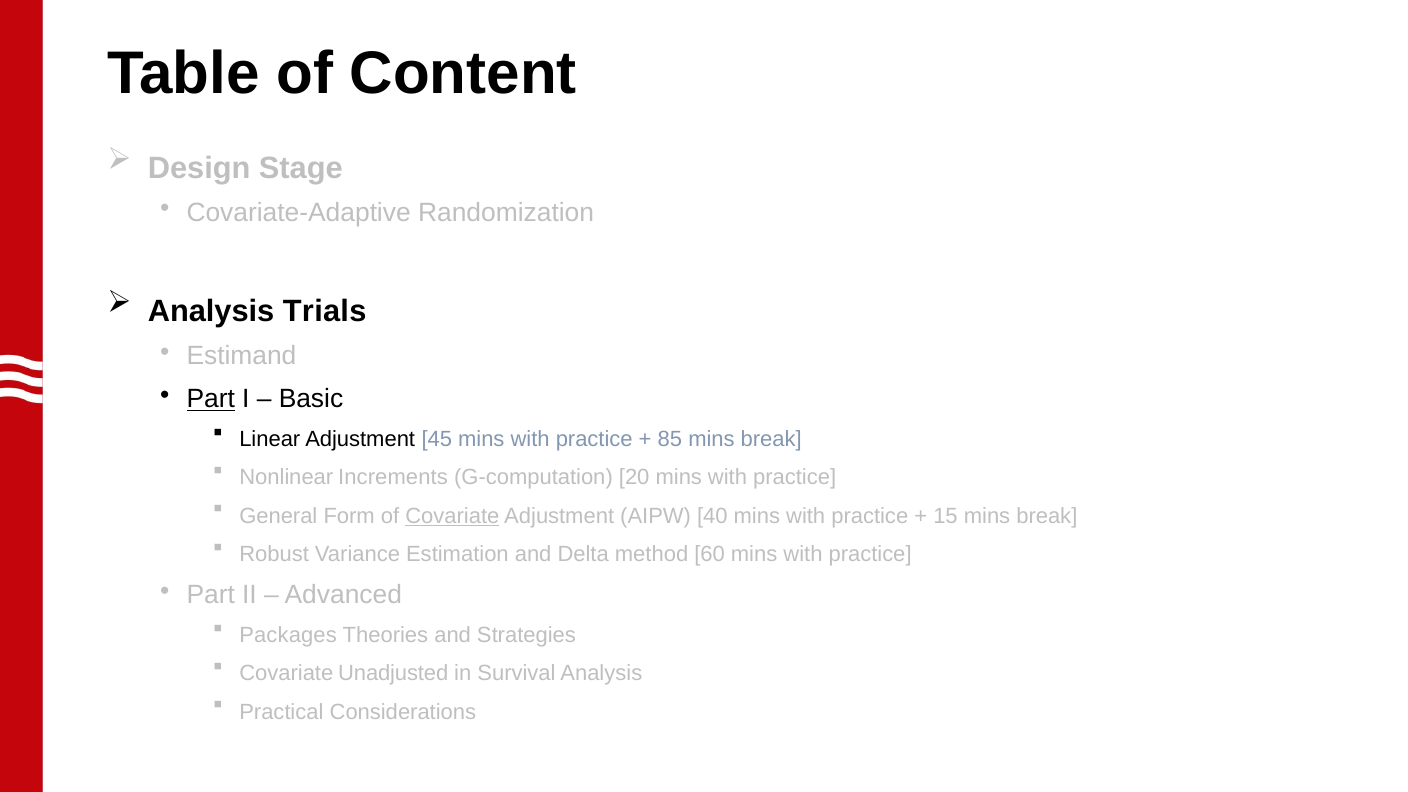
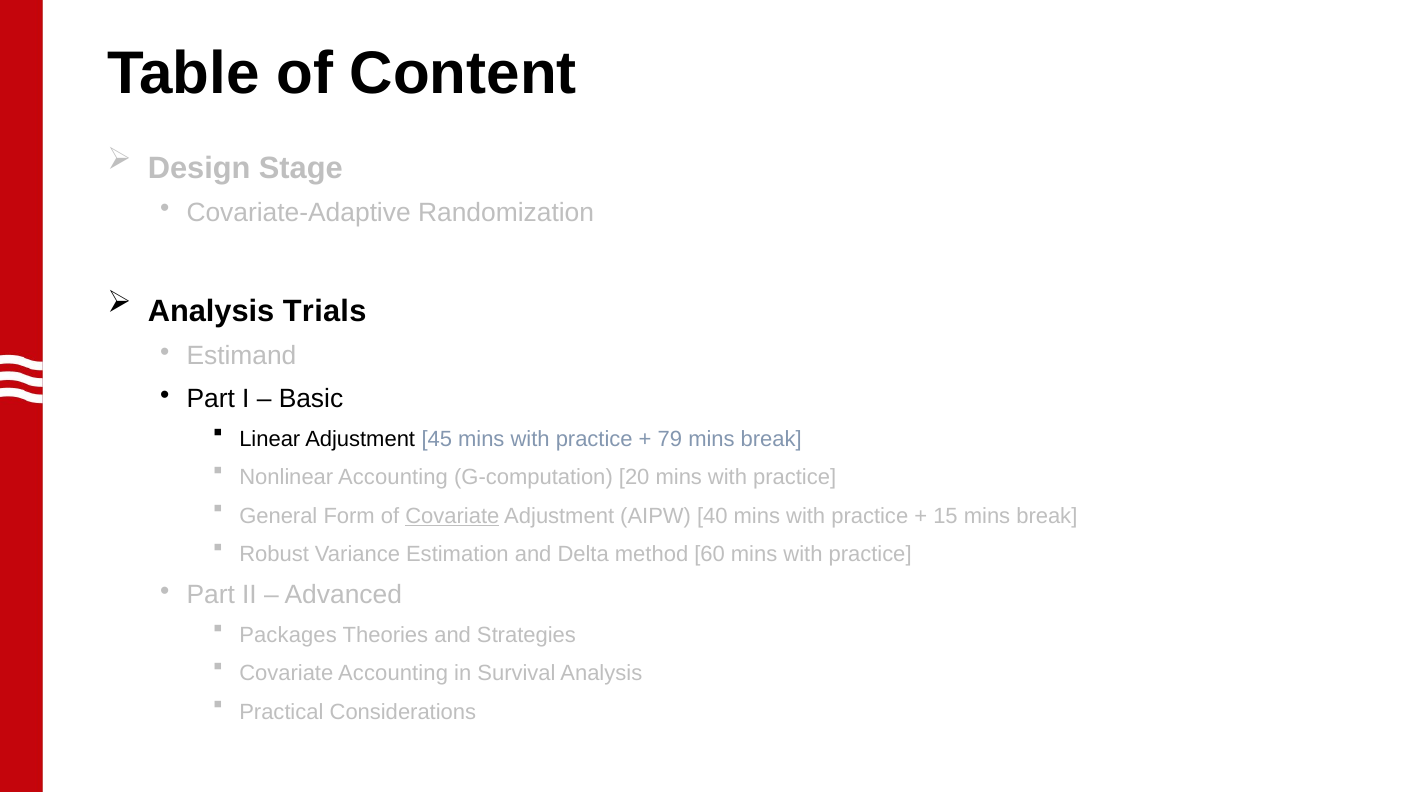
Part at (211, 399) underline: present -> none
85: 85 -> 79
Nonlinear Increments: Increments -> Accounting
Covariate Unadjusted: Unadjusted -> Accounting
